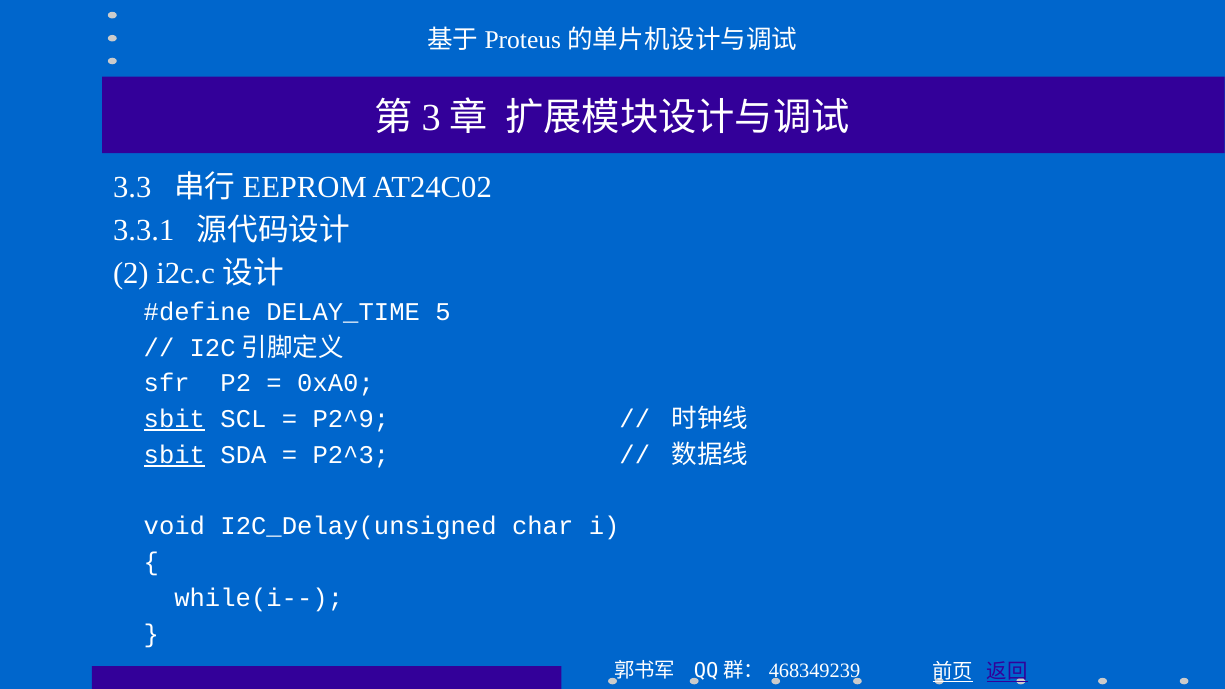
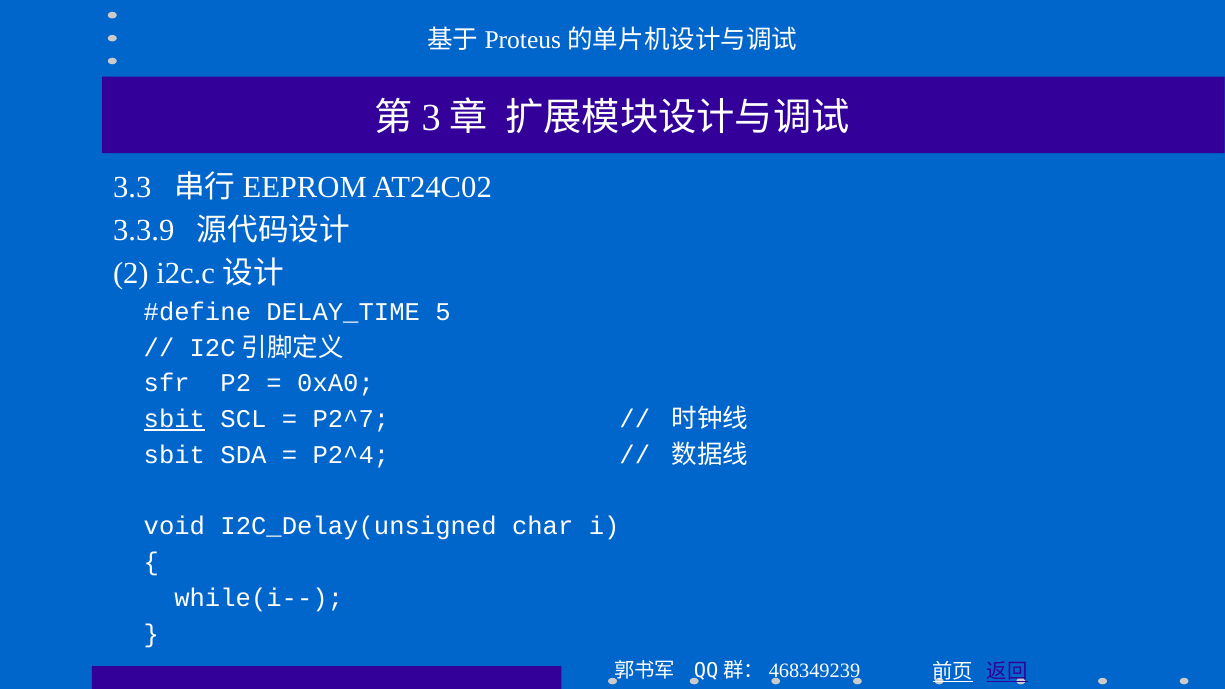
3.3.1: 3.3.1 -> 3.3.9
P2^9: P2^9 -> P2^7
sbit at (174, 455) underline: present -> none
P2^3: P2^3 -> P2^4
